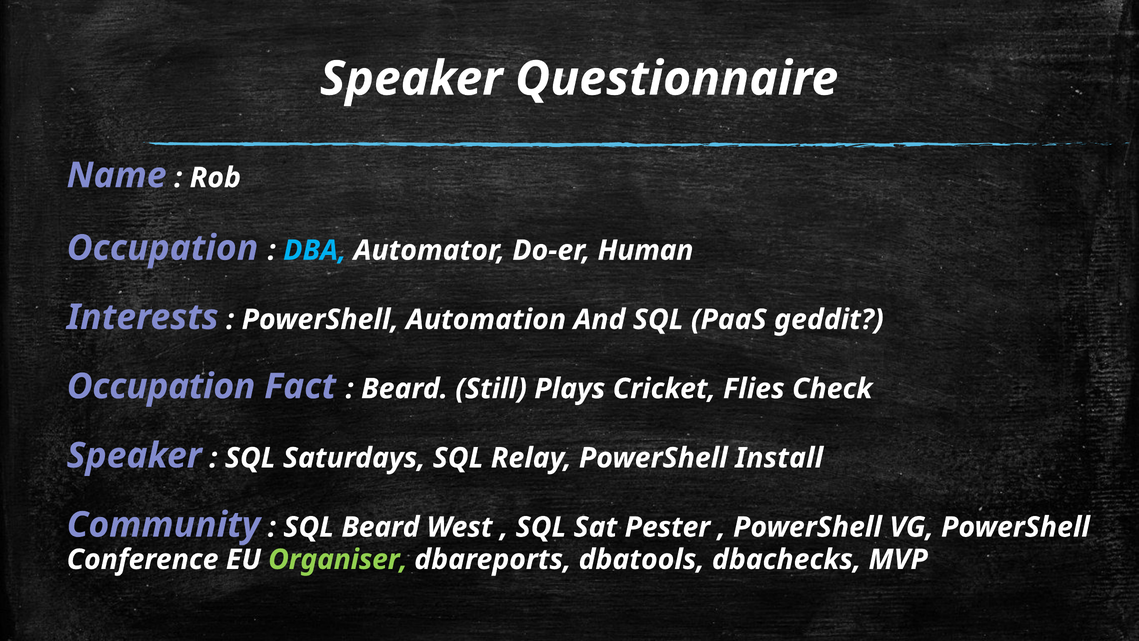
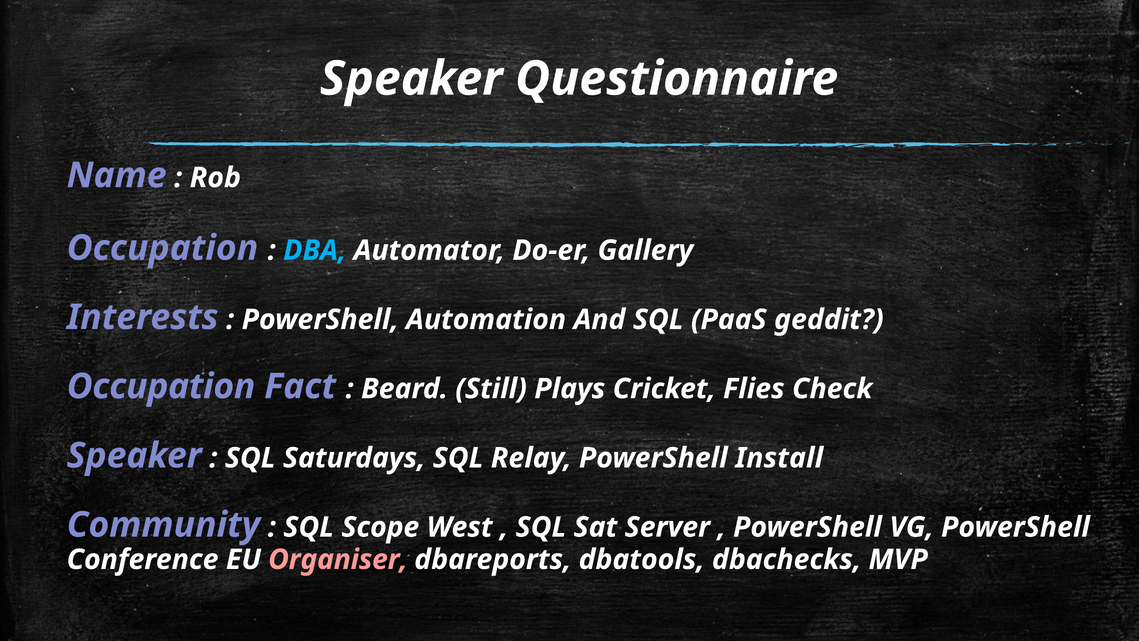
Human: Human -> Gallery
SQL Beard: Beard -> Scope
Pester: Pester -> Server
Organiser colour: light green -> pink
